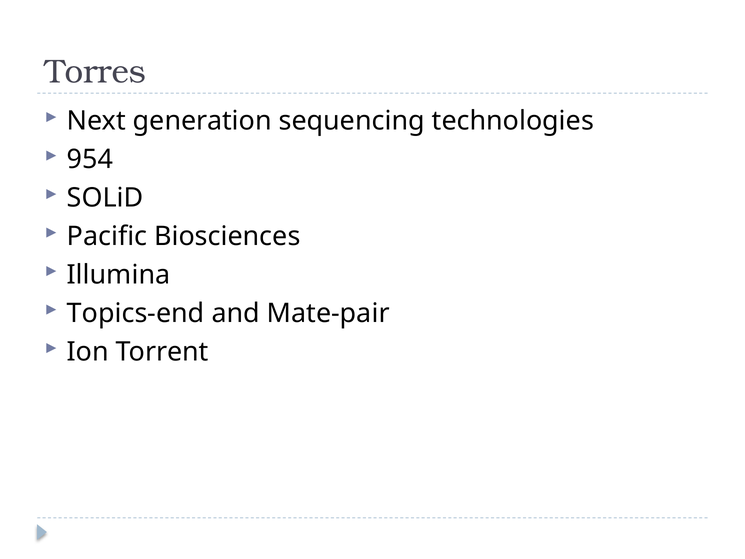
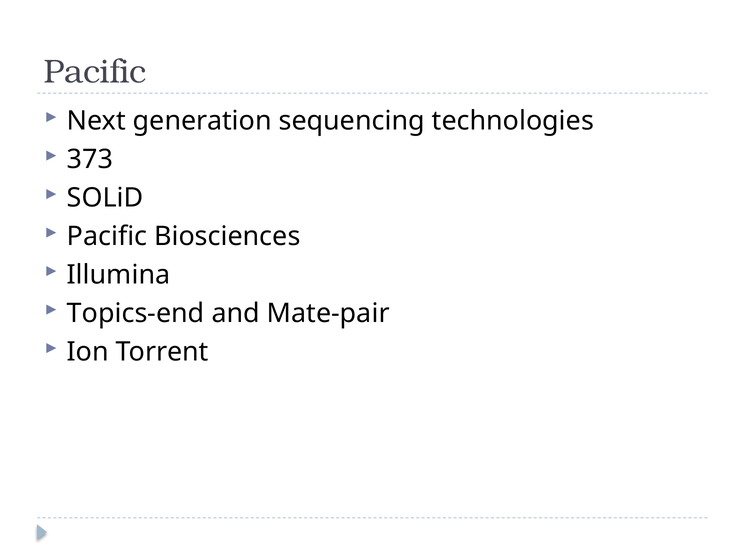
Torres at (95, 72): Torres -> Pacific
954: 954 -> 373
